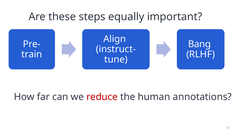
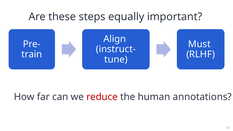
Bang: Bang -> Must
